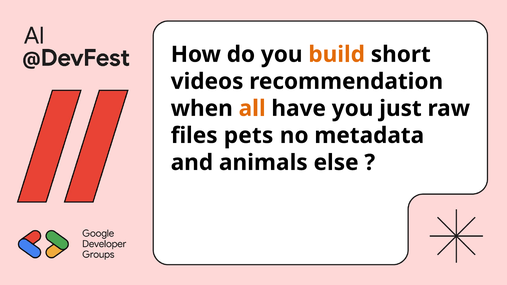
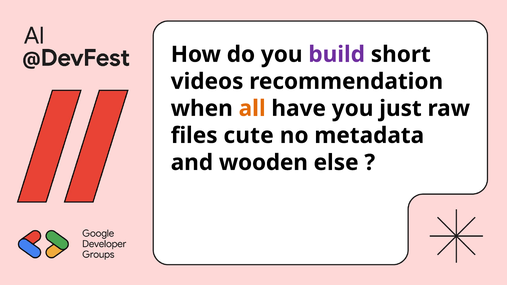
build colour: orange -> purple
pets: pets -> cute
animals: animals -> wooden
